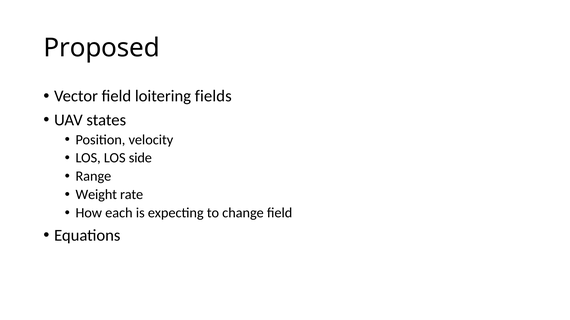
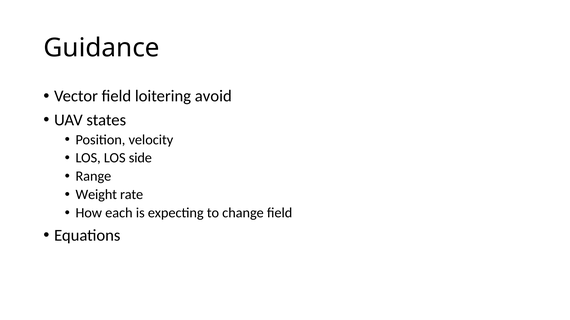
Proposed: Proposed -> Guidance
fields: fields -> avoid
